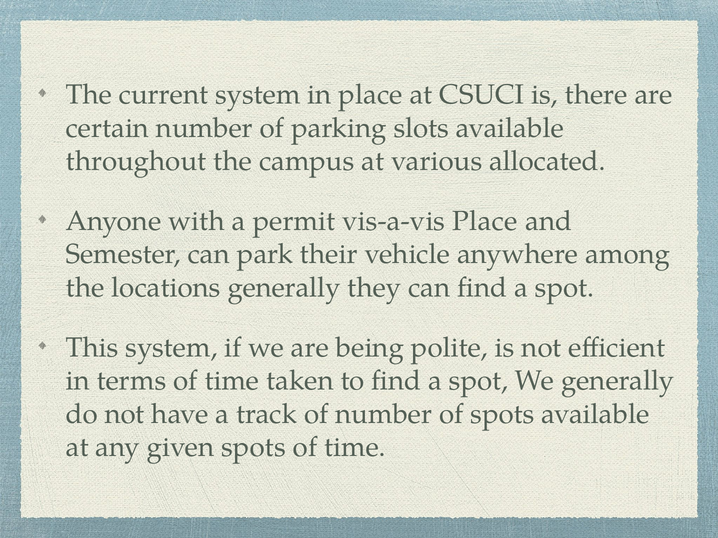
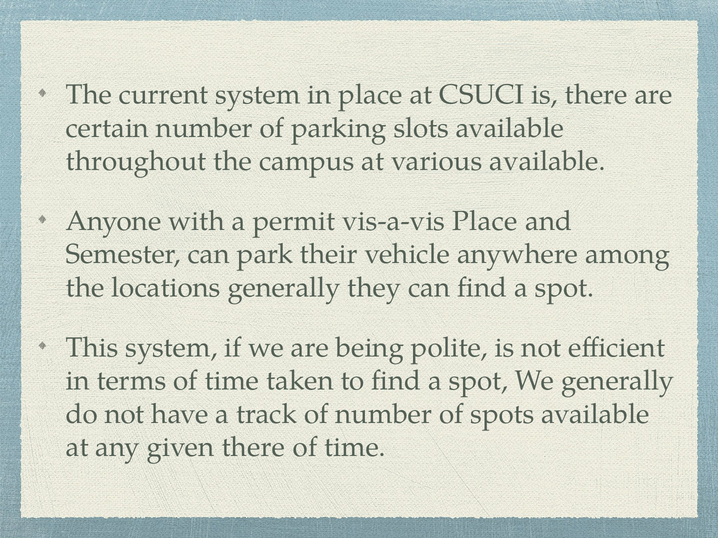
various allocated: allocated -> available
given spots: spots -> there
